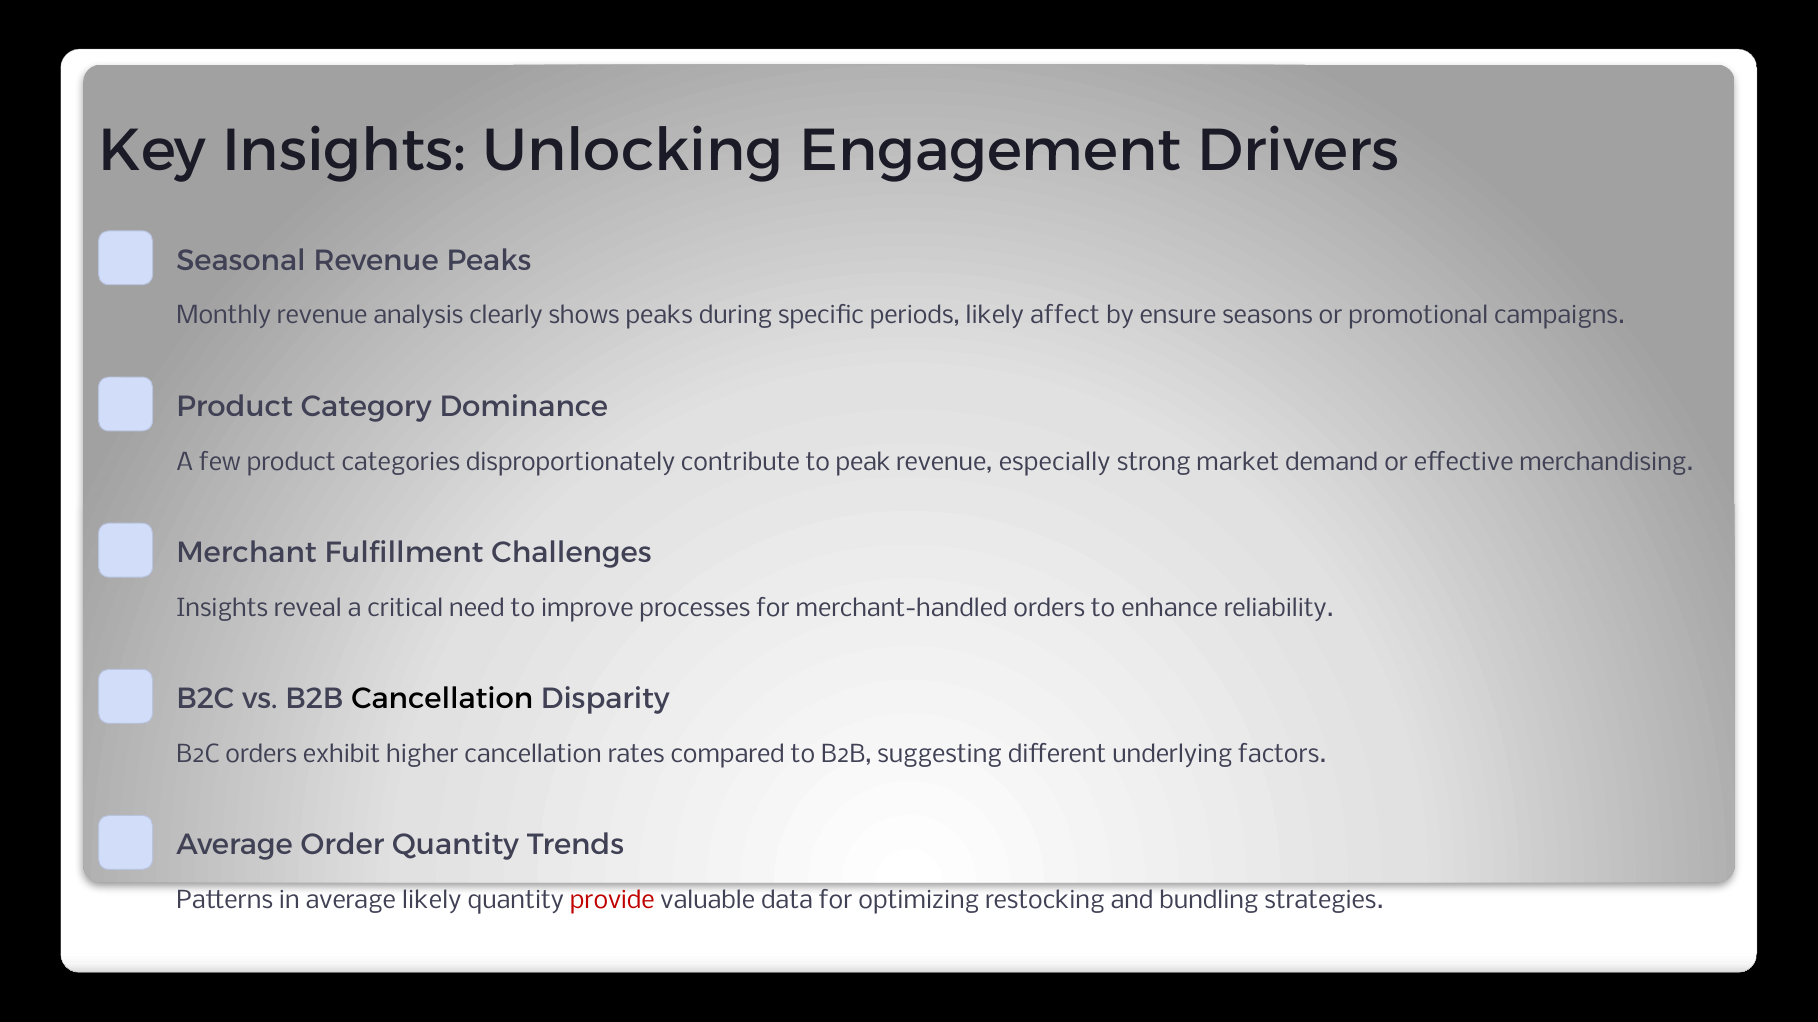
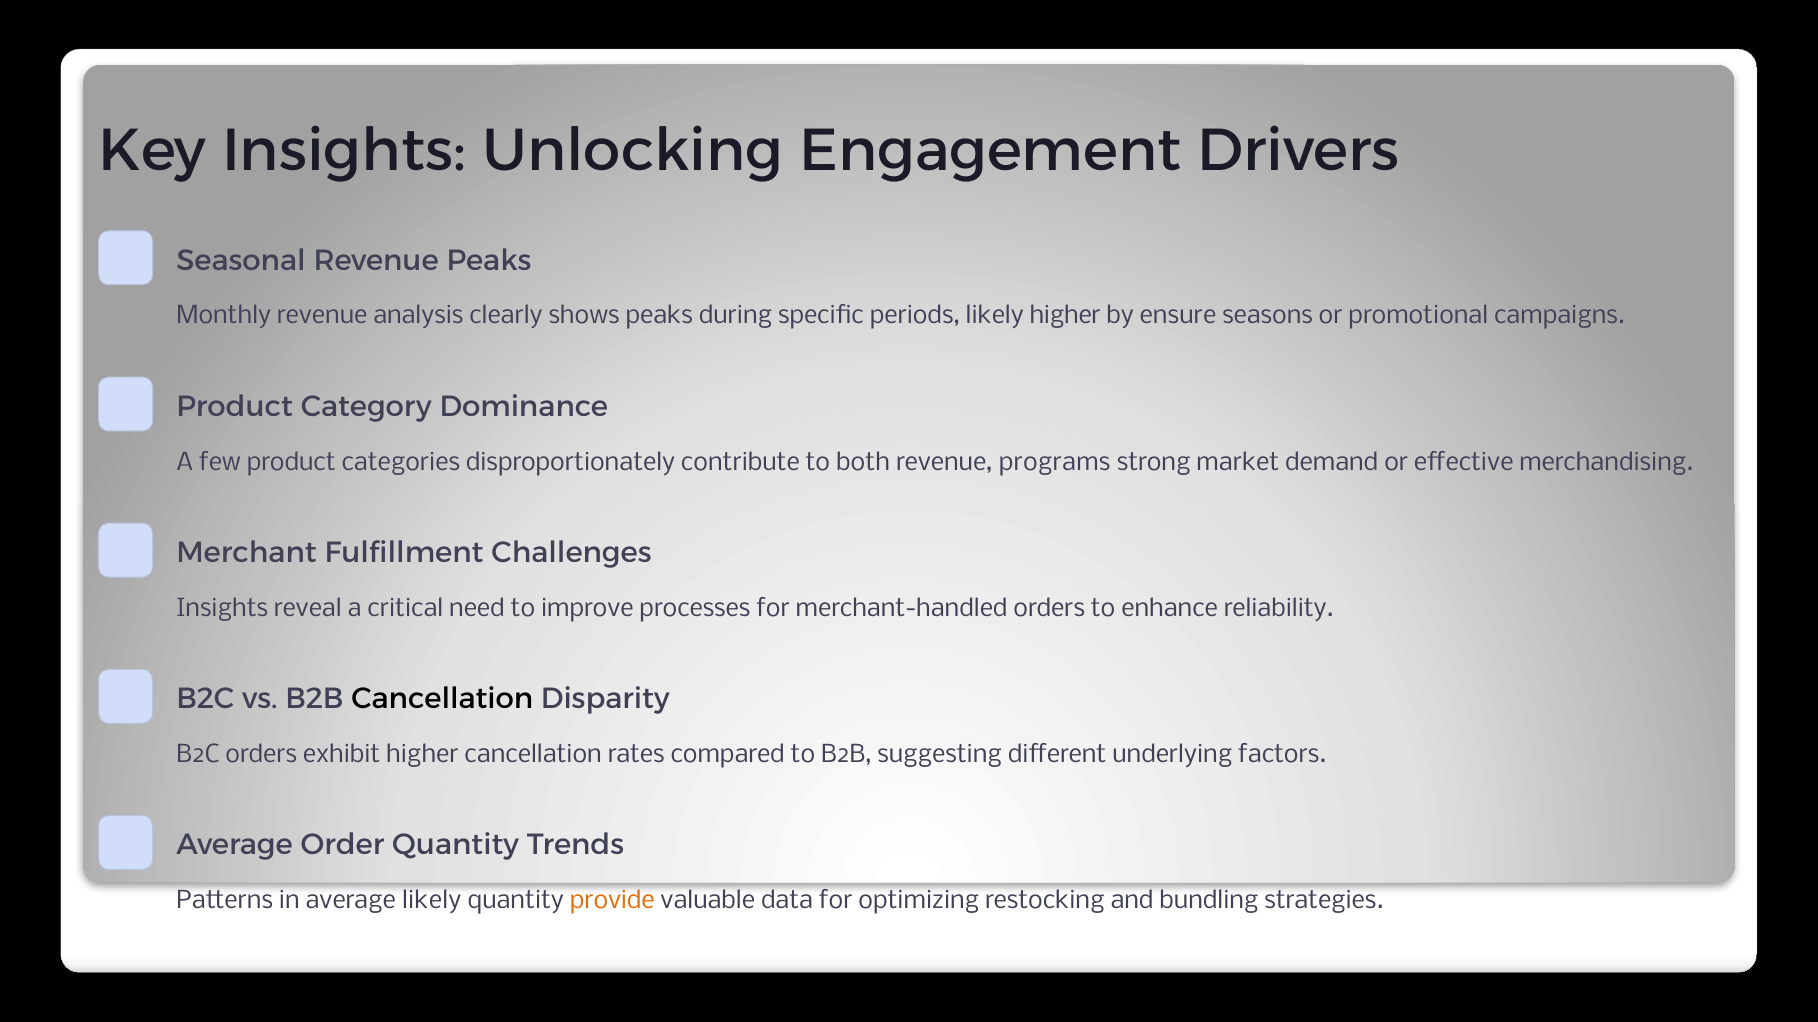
likely affect: affect -> higher
peak: peak -> both
especially: especially -> programs
provide colour: red -> orange
